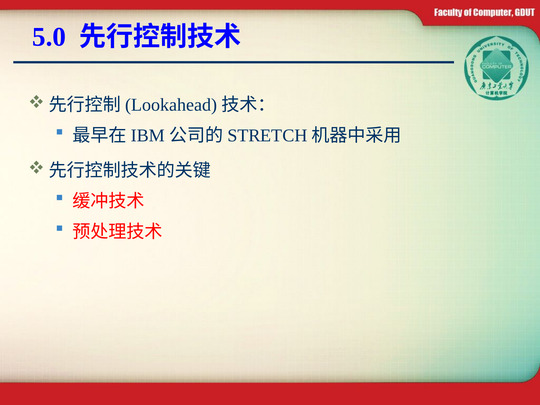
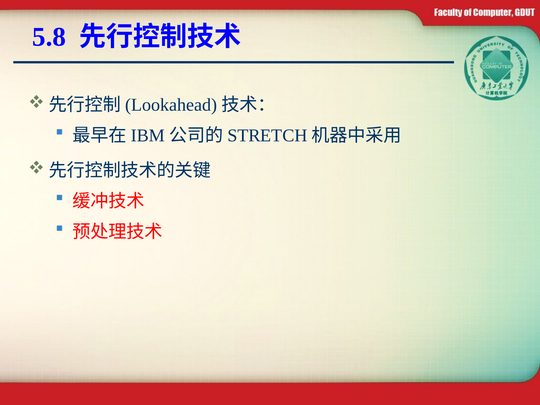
5.0: 5.0 -> 5.8
